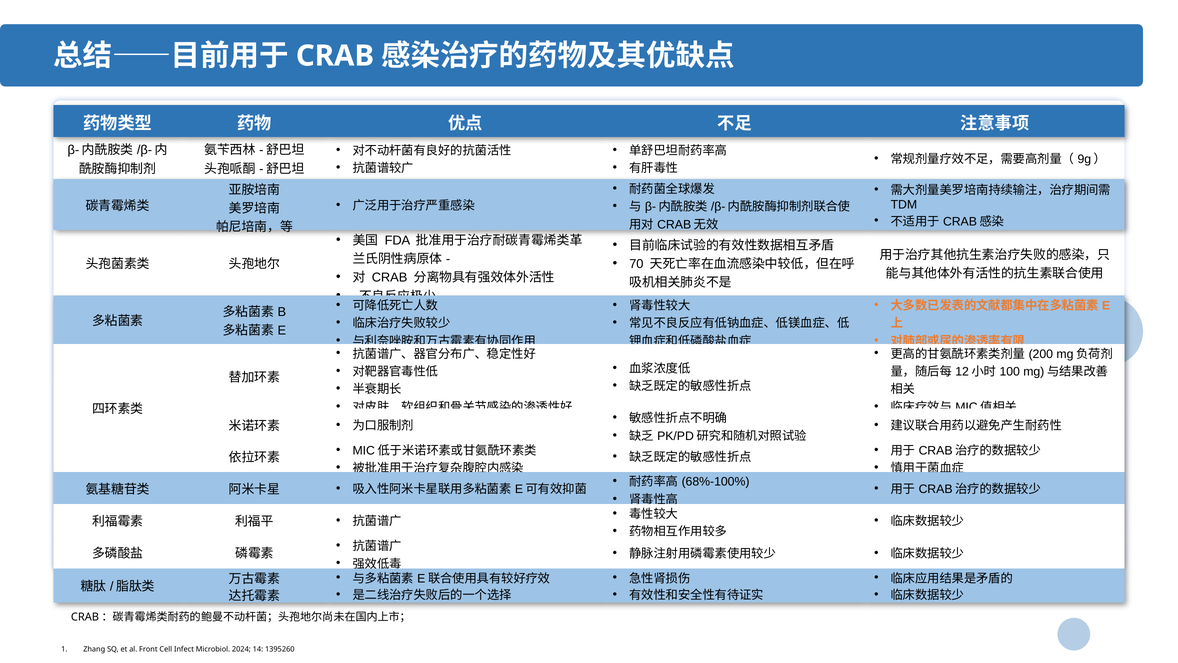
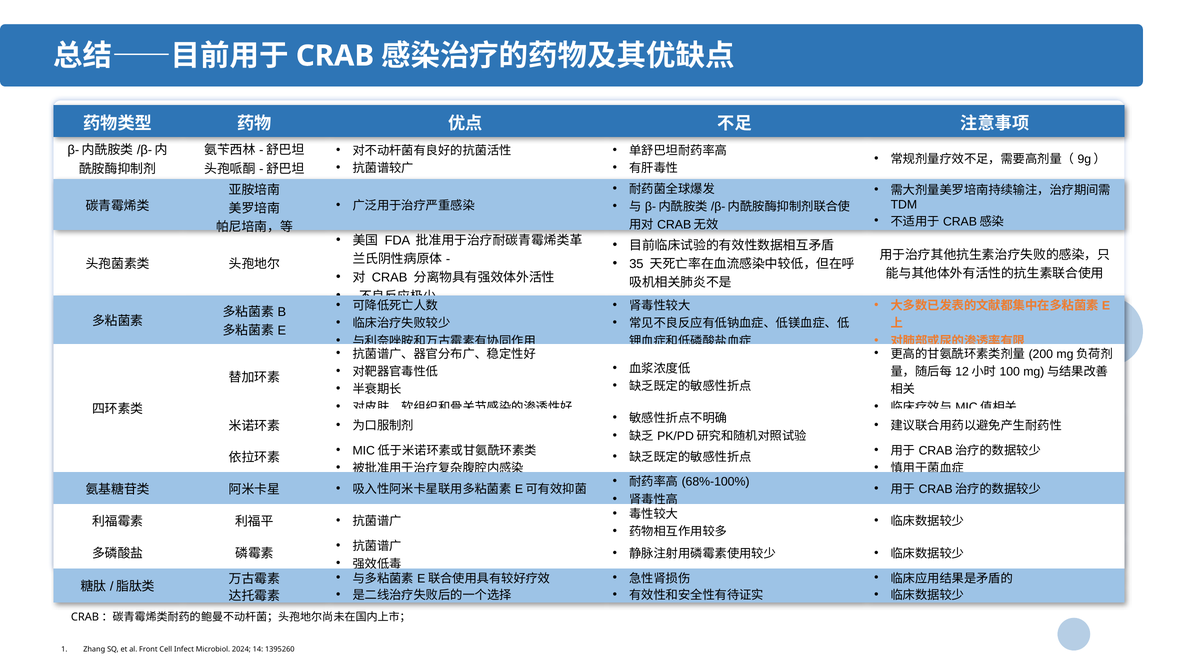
70: 70 -> 35
